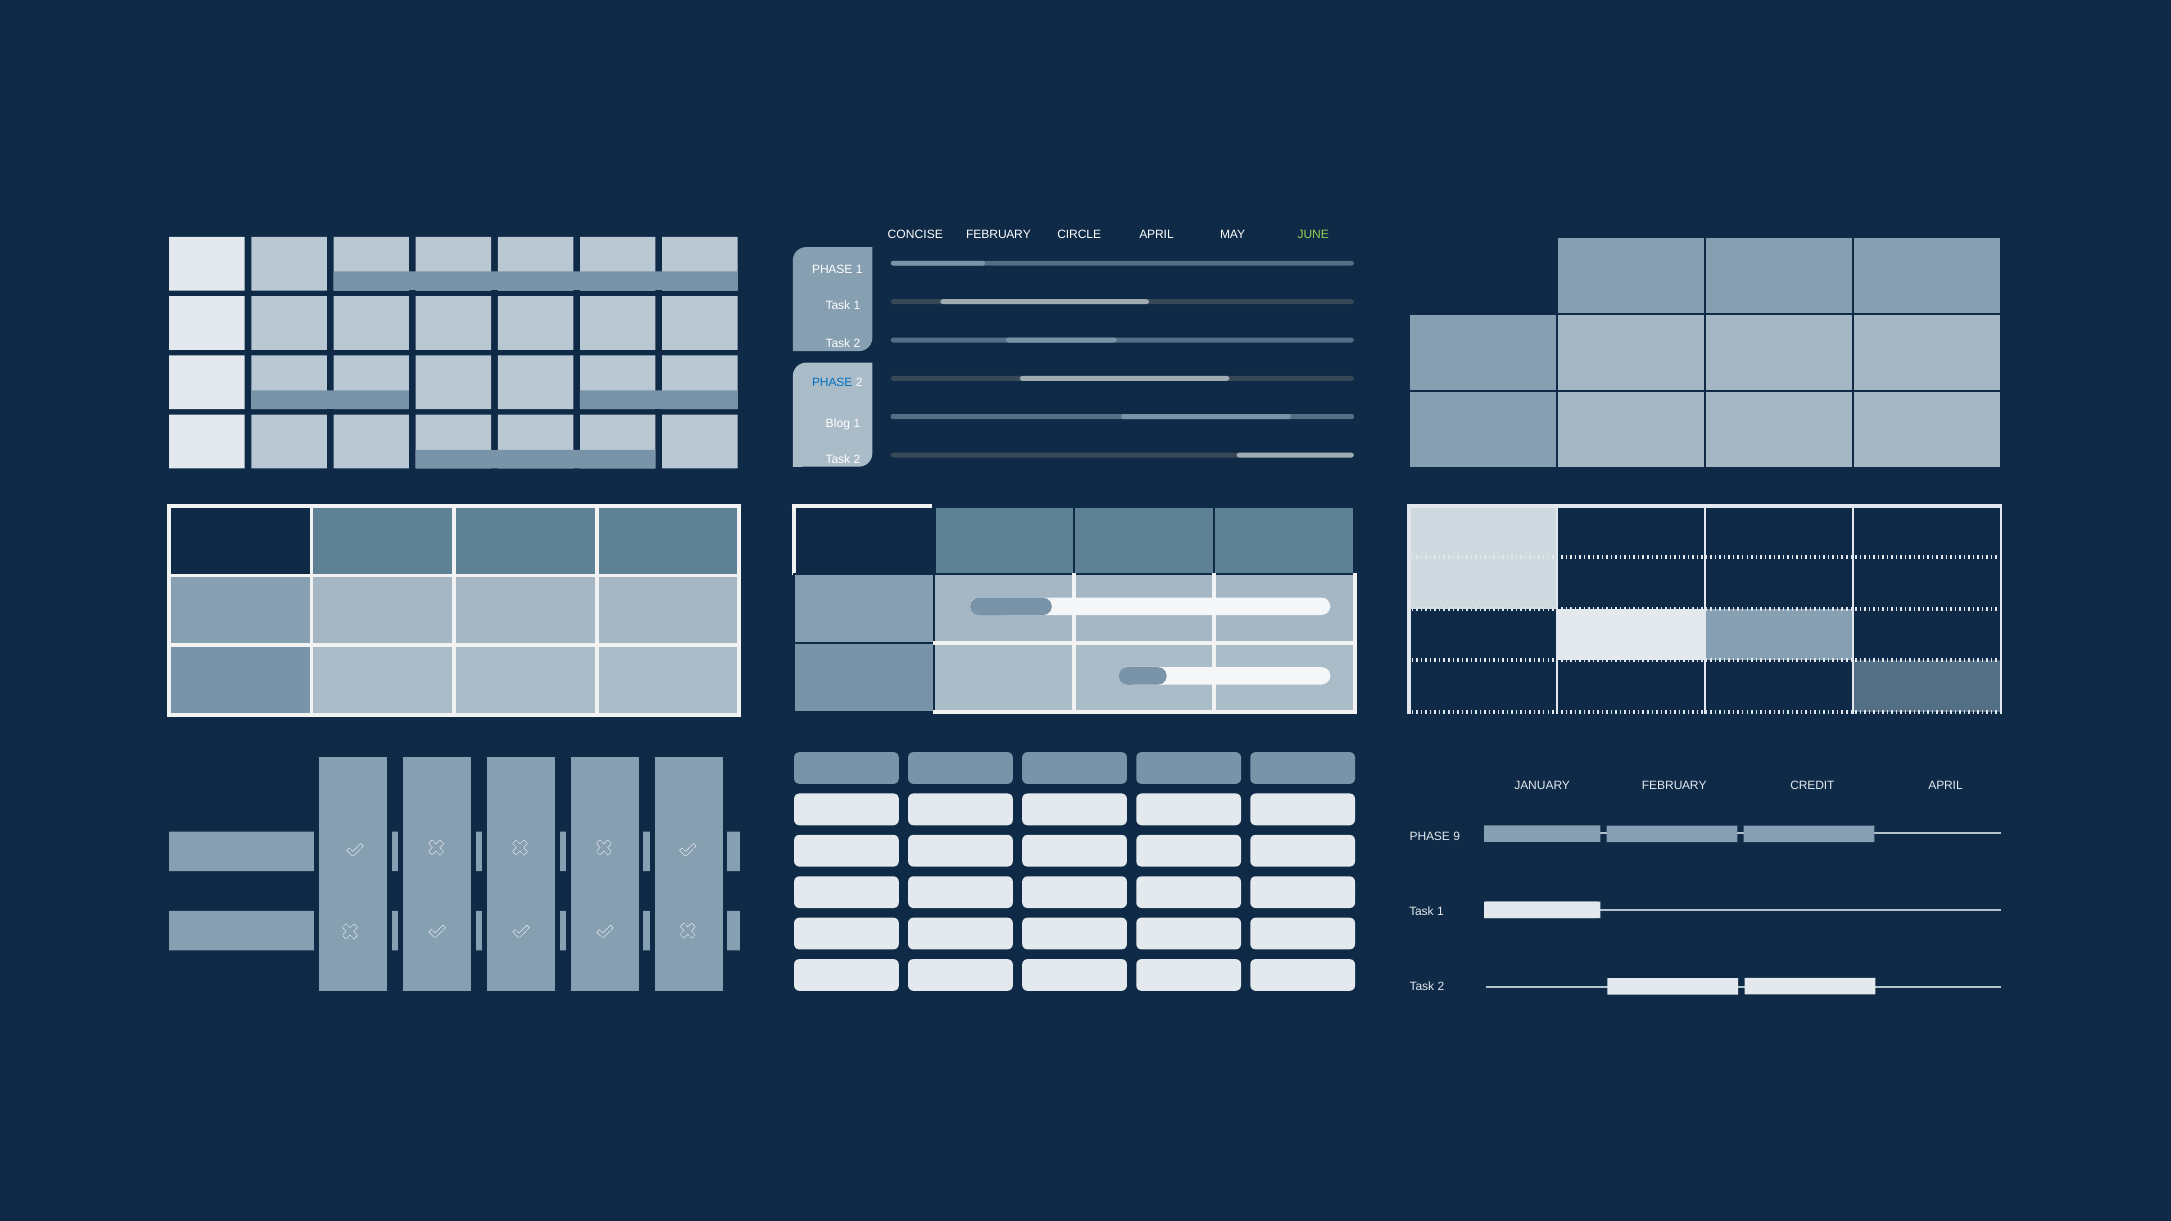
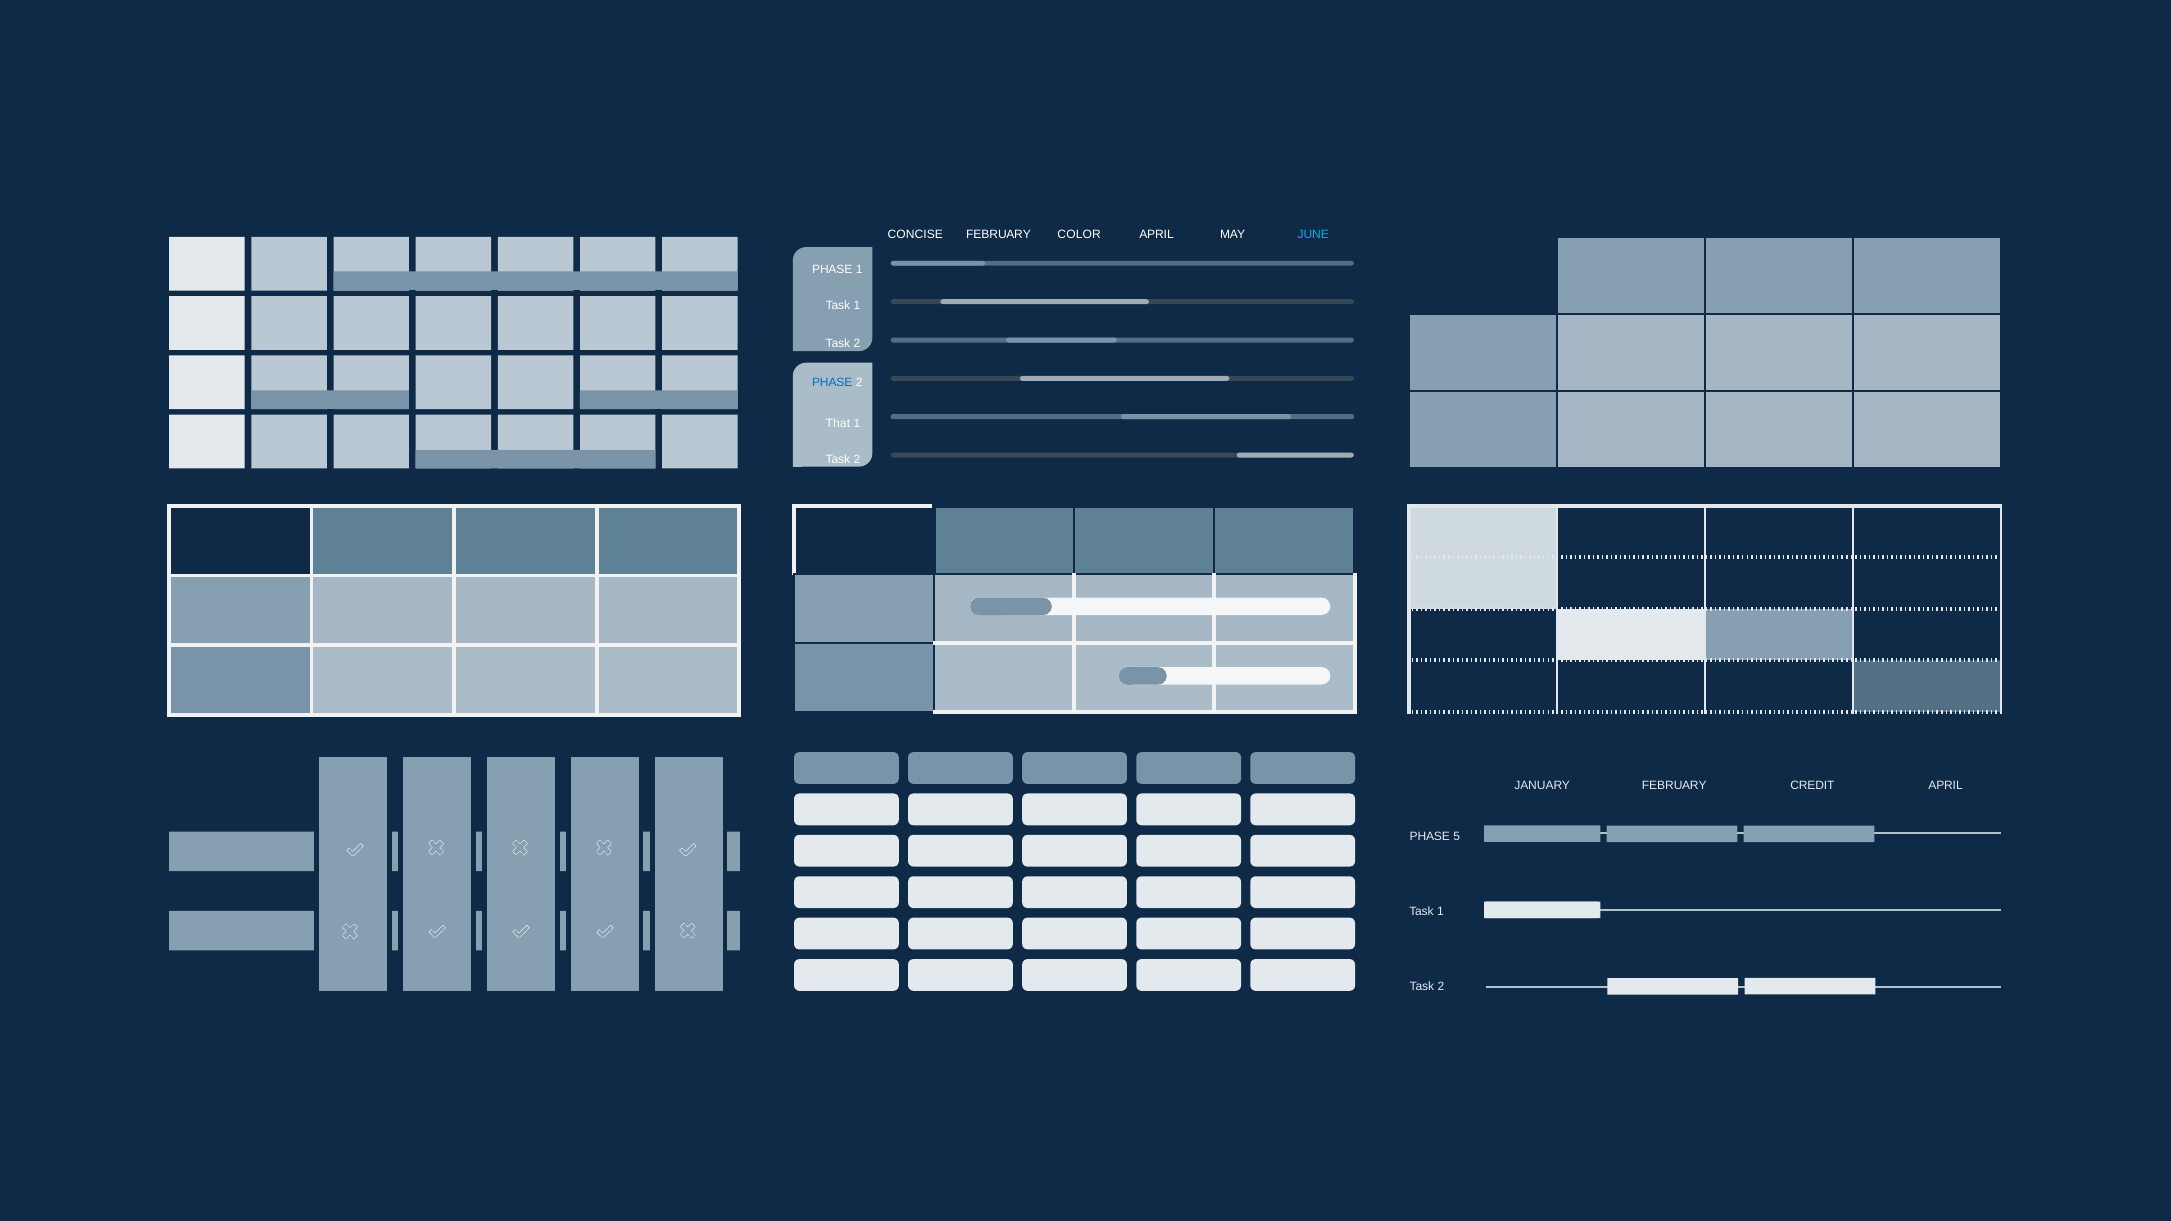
CIRCLE: CIRCLE -> COLOR
JUNE colour: light green -> light blue
Blog: Blog -> That
9: 9 -> 5
